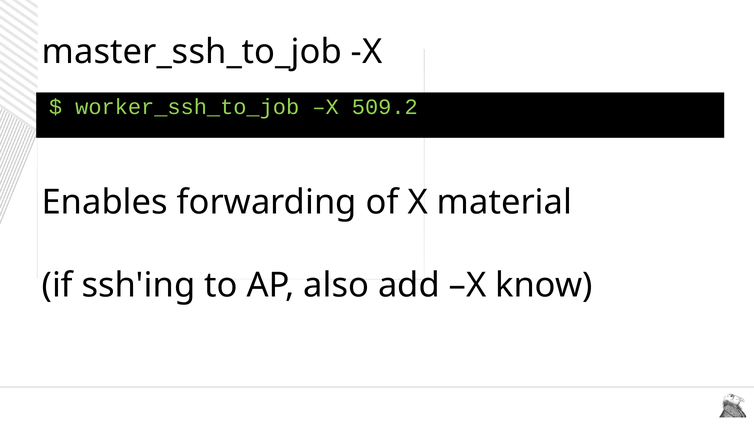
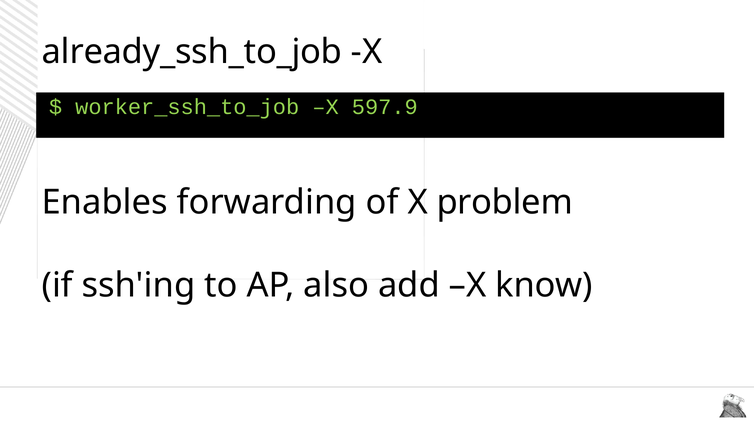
master_ssh_to_job: master_ssh_to_job -> already_ssh_to_job
509.2: 509.2 -> 597.9
material: material -> problem
